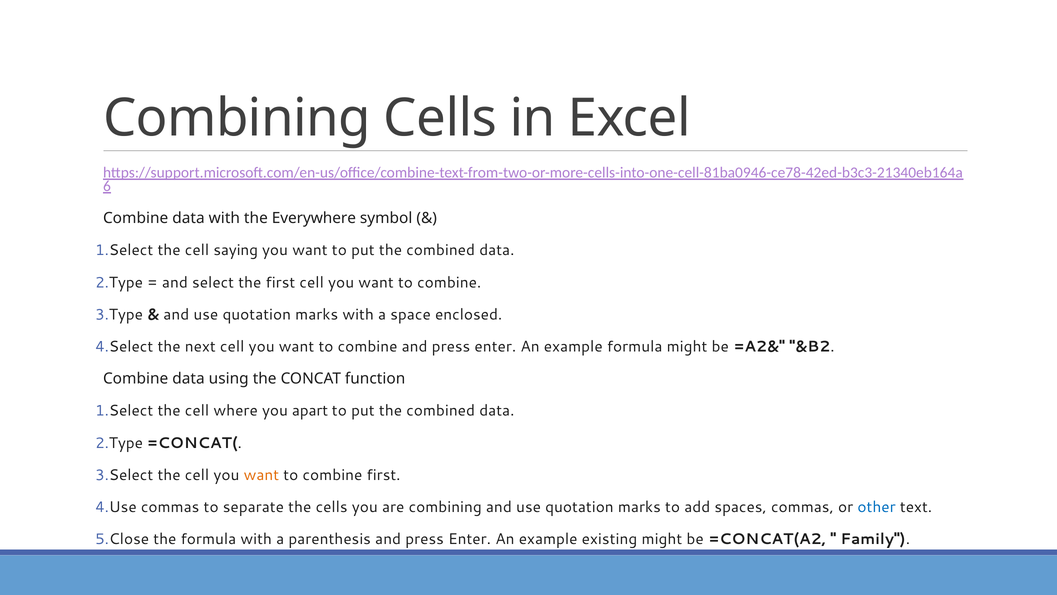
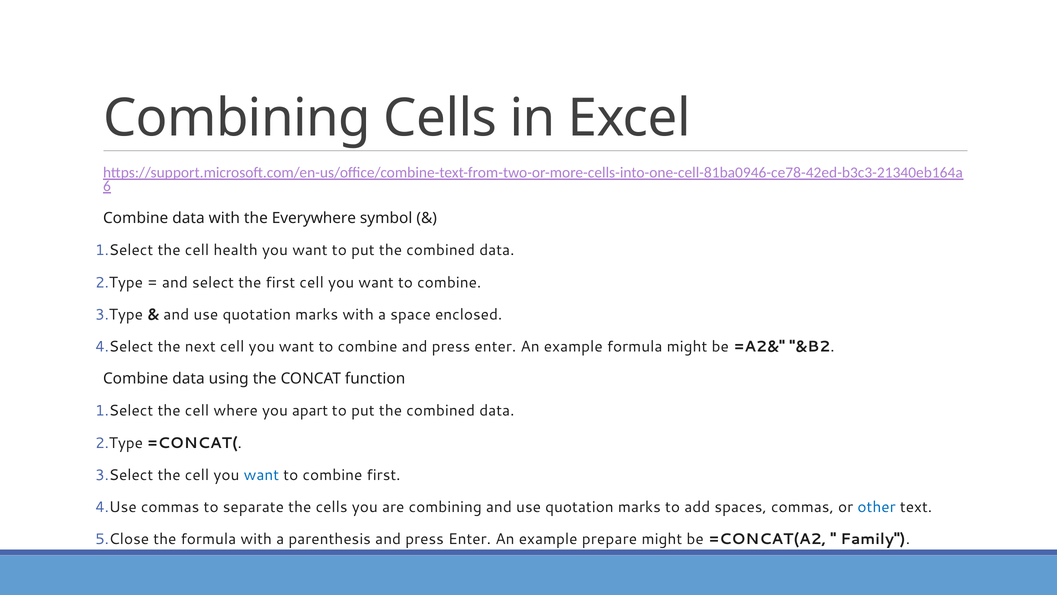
saying: saying -> health
want at (261, 475) colour: orange -> blue
existing: existing -> prepare
